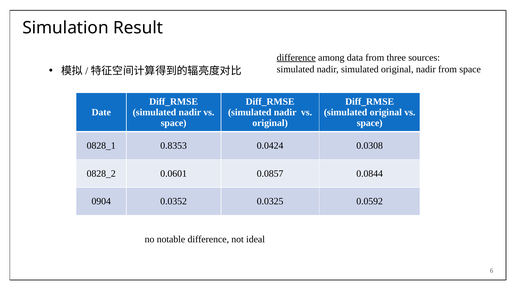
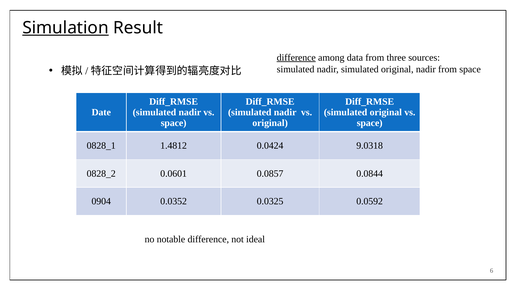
Simulation underline: none -> present
0.8353: 0.8353 -> 1.4812
0.0308: 0.0308 -> 9.0318
